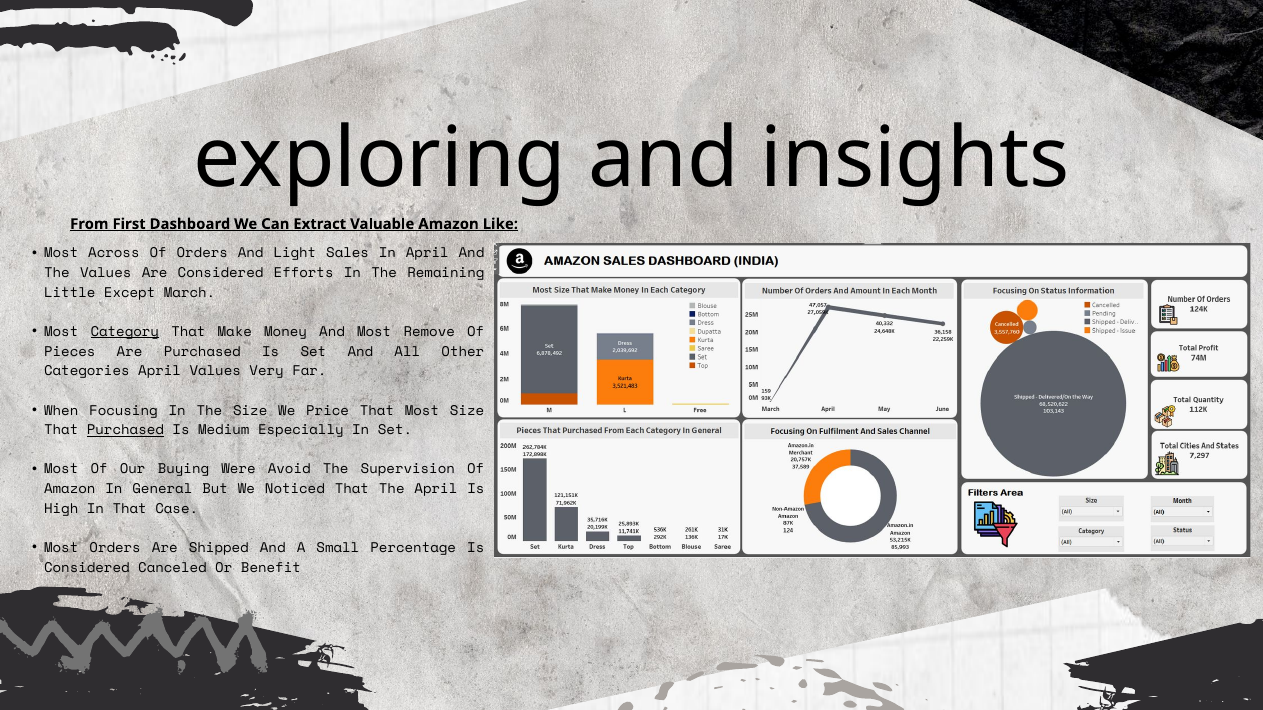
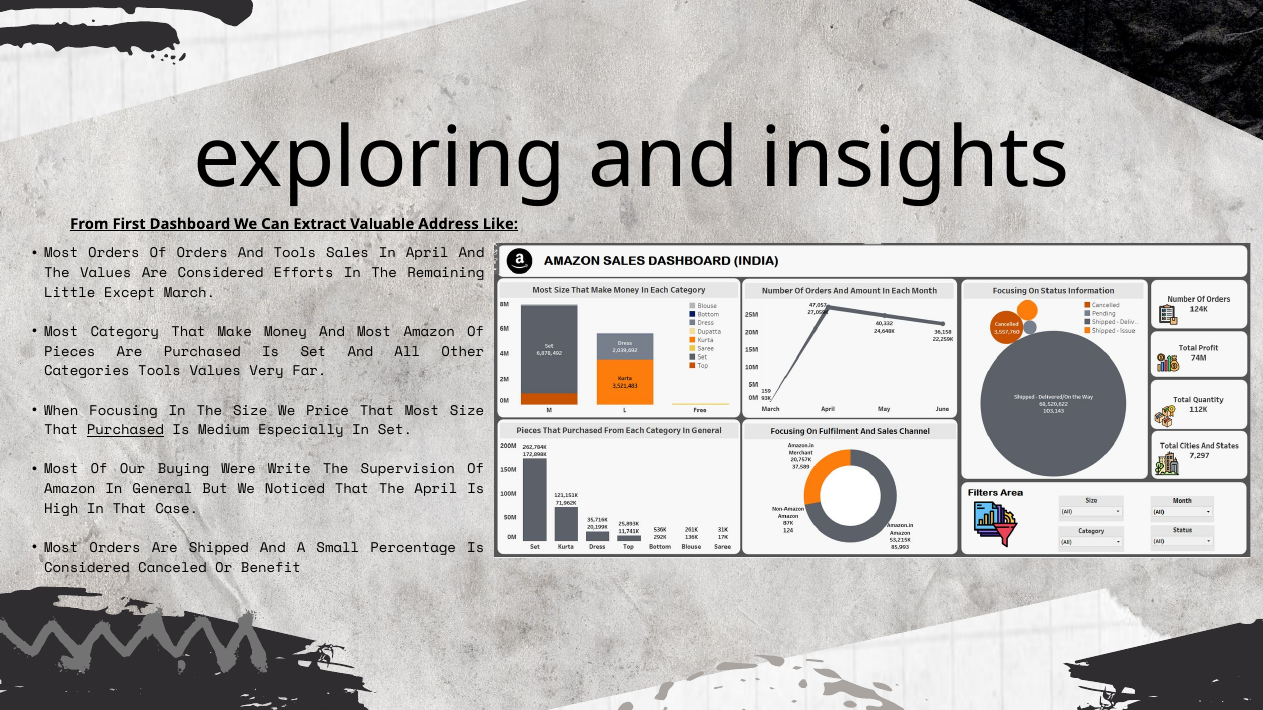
Valuable Amazon: Amazon -> Address
Across at (114, 254): Across -> Orders
And Light: Light -> Tools
Category underline: present -> none
Most Remove: Remove -> Amazon
Categories April: April -> Tools
Avoid: Avoid -> Write
